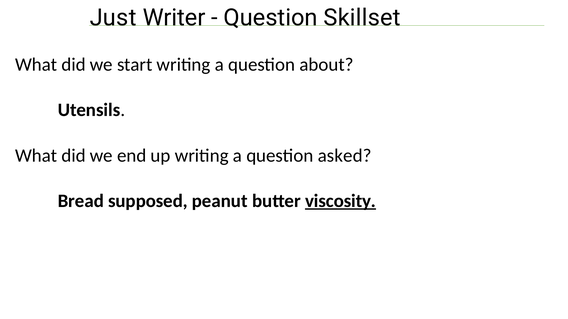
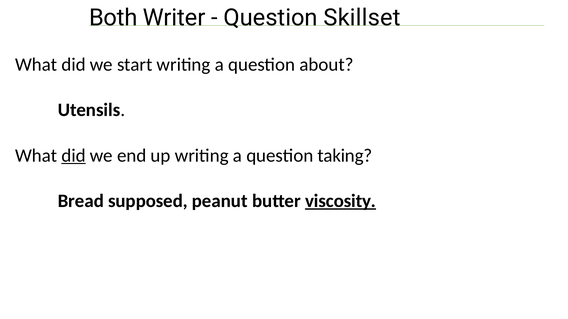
Just: Just -> Both
did at (74, 156) underline: none -> present
asked: asked -> taking
